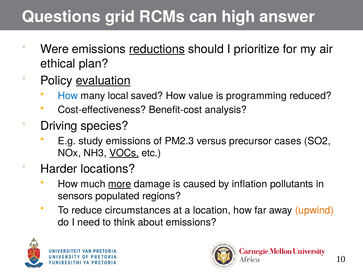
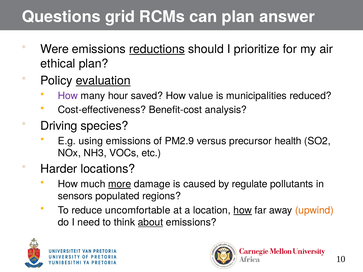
can high: high -> plan
How at (68, 96) colour: blue -> purple
local: local -> hour
programming: programming -> municipalities
study: study -> using
PM2.3: PM2.3 -> PM2.9
cases: cases -> health
VOCs underline: present -> none
inflation: inflation -> regulate
circumstances: circumstances -> uncomfortable
how at (243, 210) underline: none -> present
about underline: none -> present
